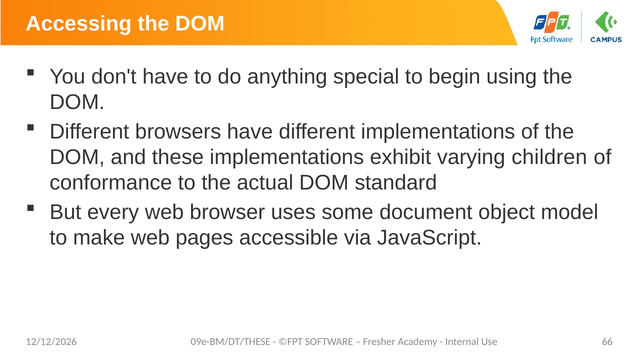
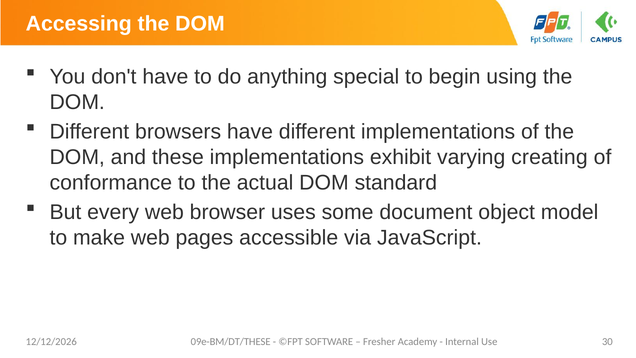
children: children -> creating
66: 66 -> 30
